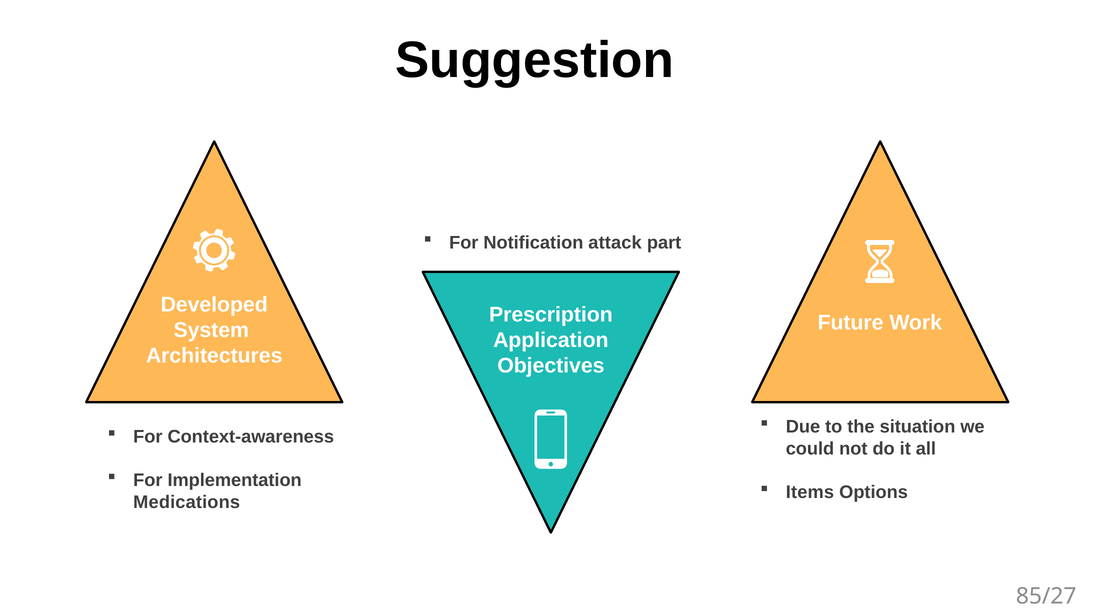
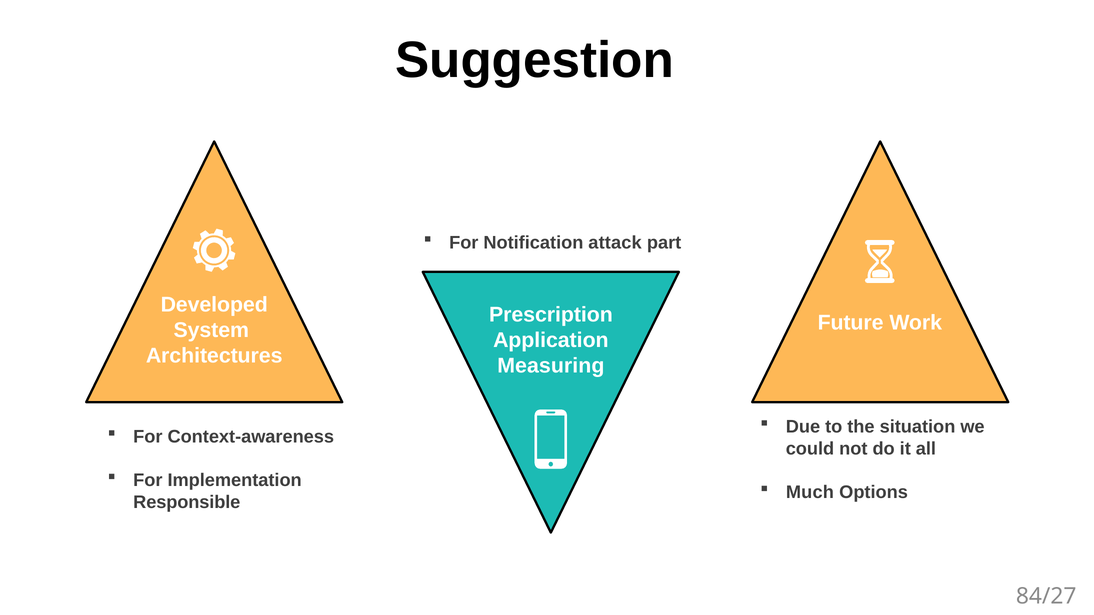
Objectives: Objectives -> Measuring
Items: Items -> Much
Medications: Medications -> Responsible
85/27: 85/27 -> 84/27
